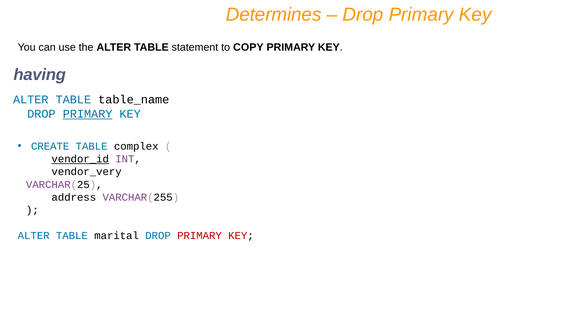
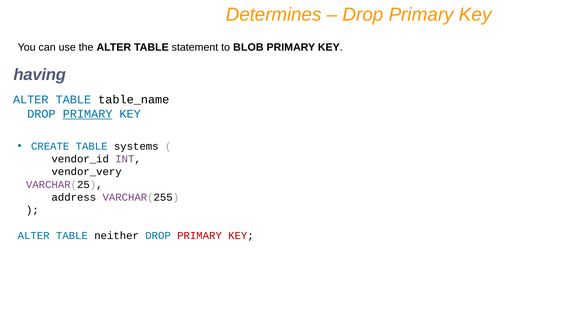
COPY: COPY -> BLOB
complex: complex -> systems
vendor_id underline: present -> none
marital: marital -> neither
